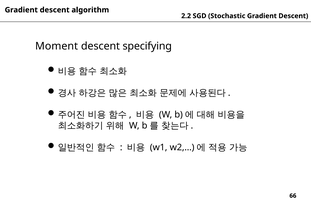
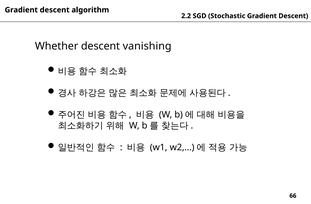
Moment: Moment -> Whether
specifying: specifying -> vanishing
